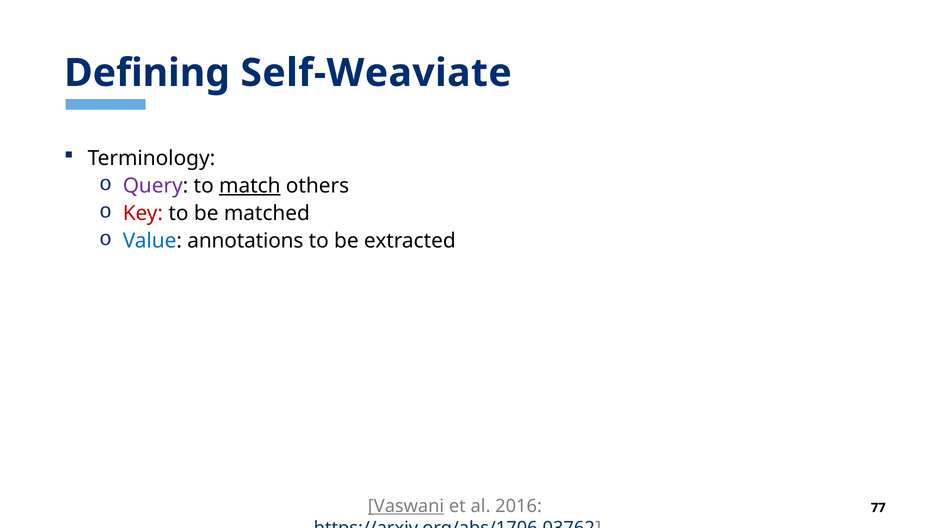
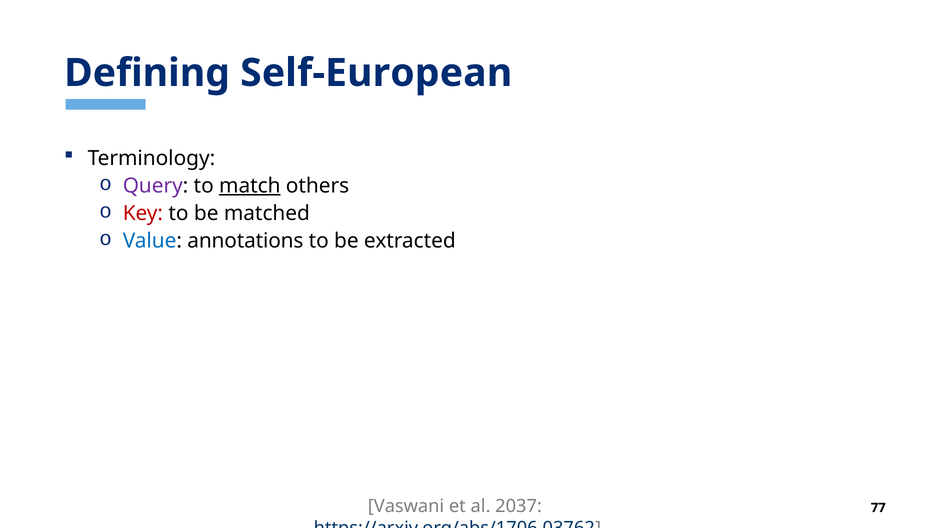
Self-Weaviate: Self-Weaviate -> Self-European
Vaswani underline: present -> none
2016: 2016 -> 2037
